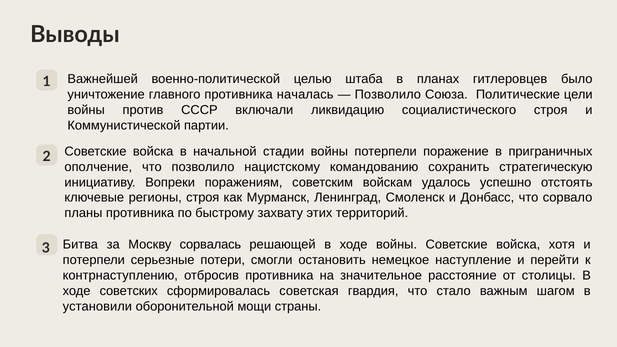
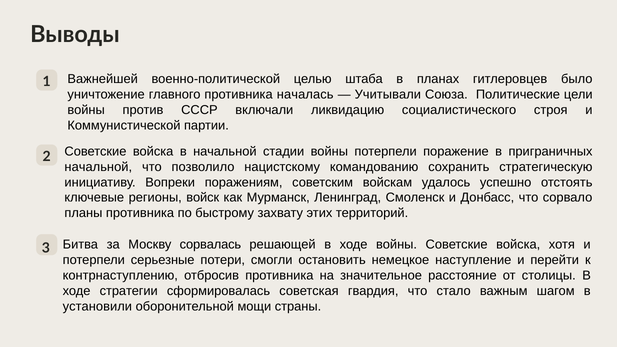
Позволило at (388, 95): Позволило -> Учитывали
ополчение at (98, 167): ополчение -> начальной
регионы строя: строя -> войск
советских: советских -> стратегии
